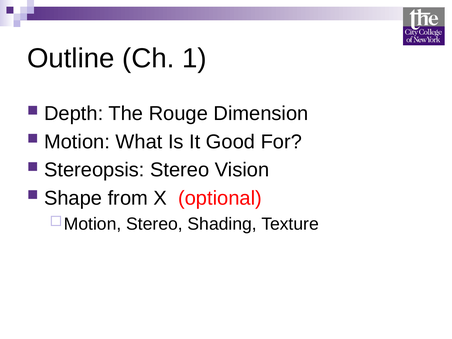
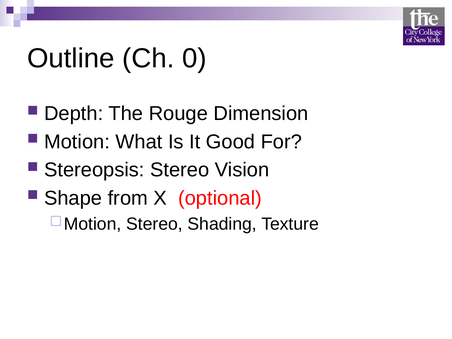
1: 1 -> 0
